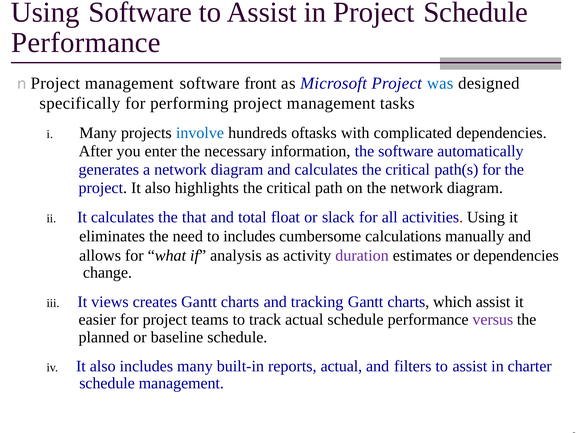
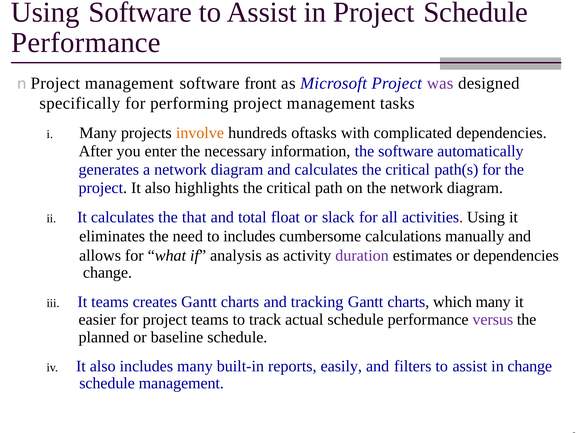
was colour: blue -> purple
involve colour: blue -> orange
It views: views -> teams
which assist: assist -> many
reports actual: actual -> easily
in charter: charter -> change
